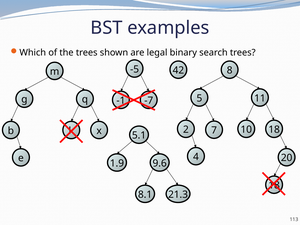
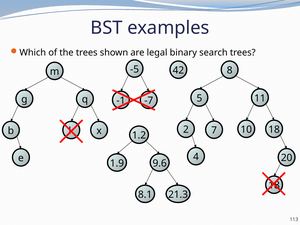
5.1: 5.1 -> 1.2
